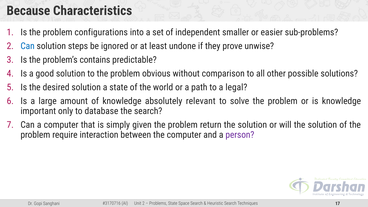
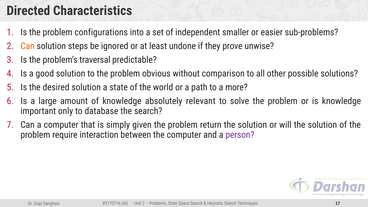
Because: Because -> Directed
Can at (28, 46) colour: blue -> orange
contains: contains -> traversal
legal: legal -> more
